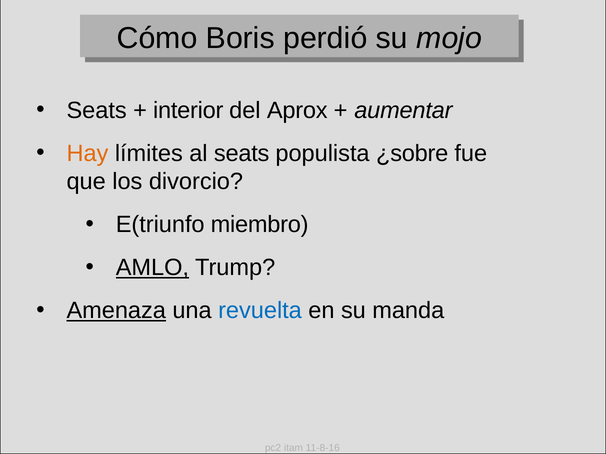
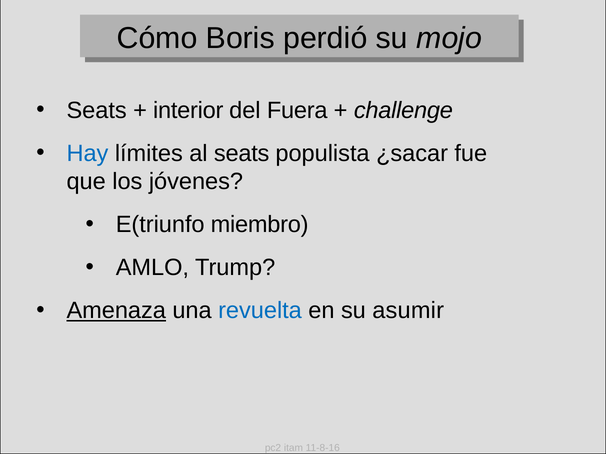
Aprox: Aprox -> Fuera
aumentar: aumentar -> challenge
Hay colour: orange -> blue
¿sobre: ¿sobre -> ¿sacar
divorcio: divorcio -> jóvenes
AMLO underline: present -> none
manda: manda -> asumir
